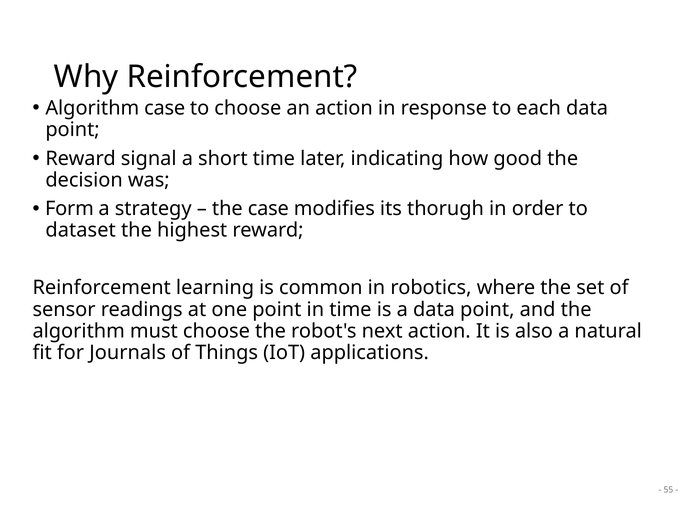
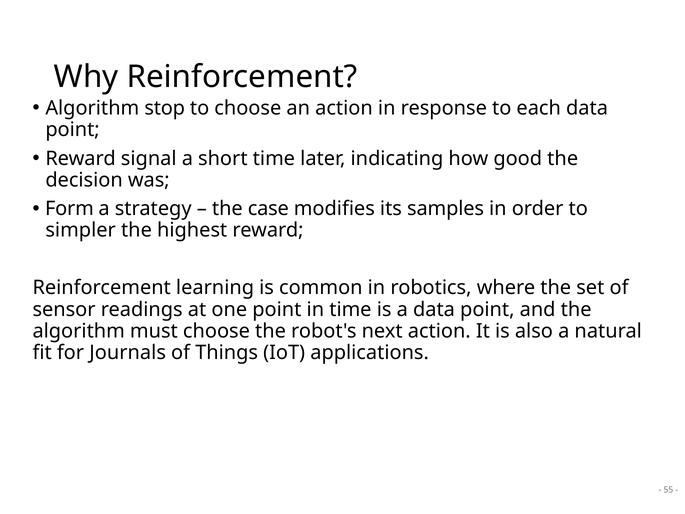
Algorithm case: case -> stop
thorugh: thorugh -> samples
dataset: dataset -> simpler
